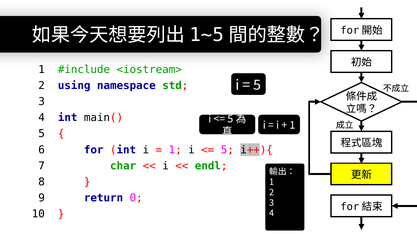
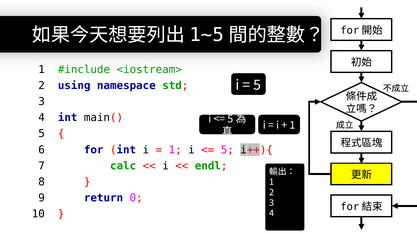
char: char -> calc
